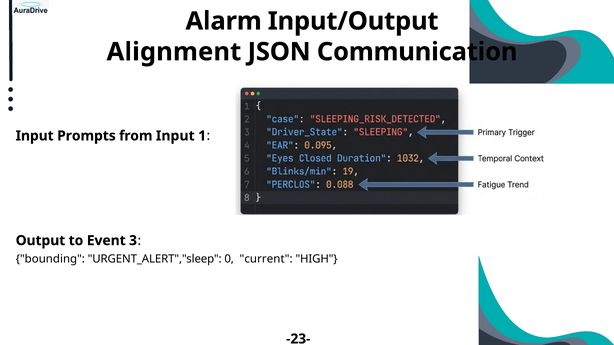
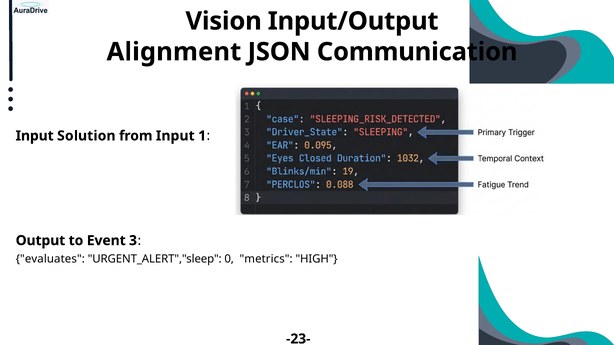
Alarm: Alarm -> Vision
Prompts: Prompts -> Solution
bounding: bounding -> evaluates
current: current -> metrics
